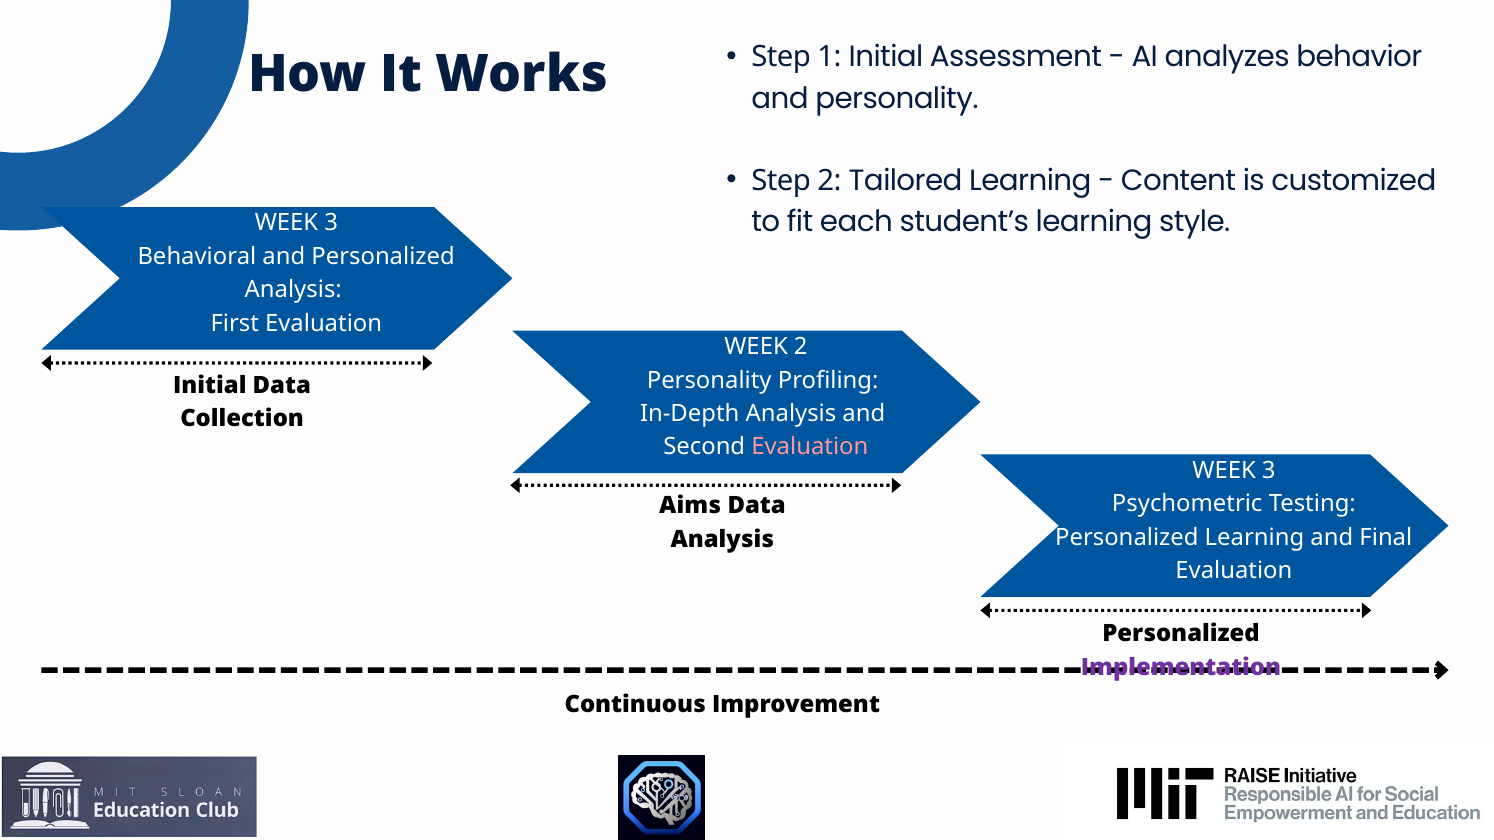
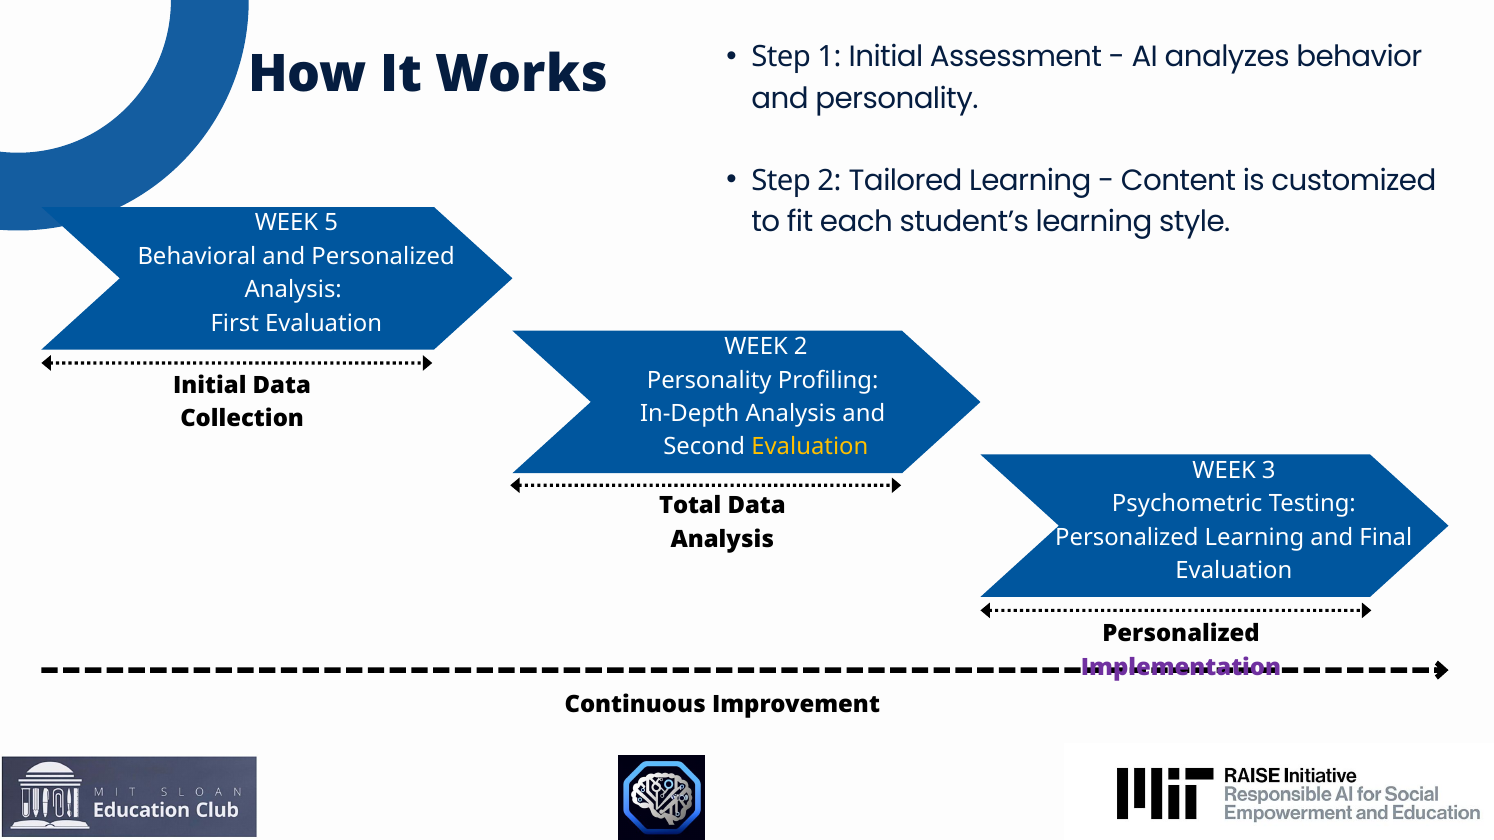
3 at (331, 223): 3 -> 5
Evaluation at (810, 447) colour: pink -> yellow
Aims: Aims -> Total
